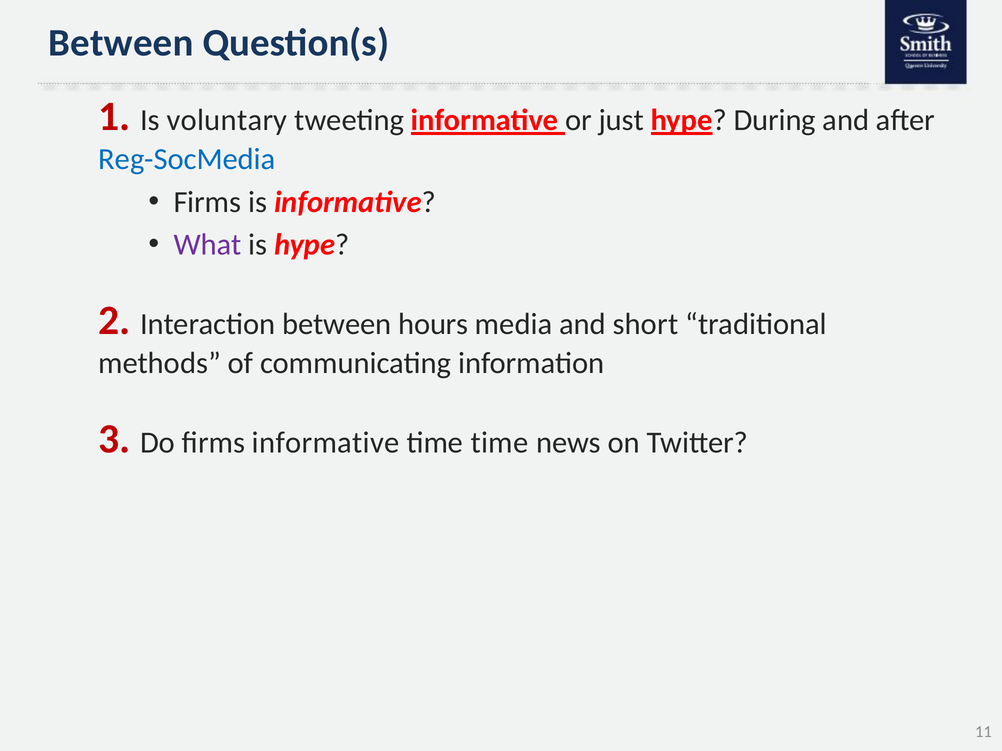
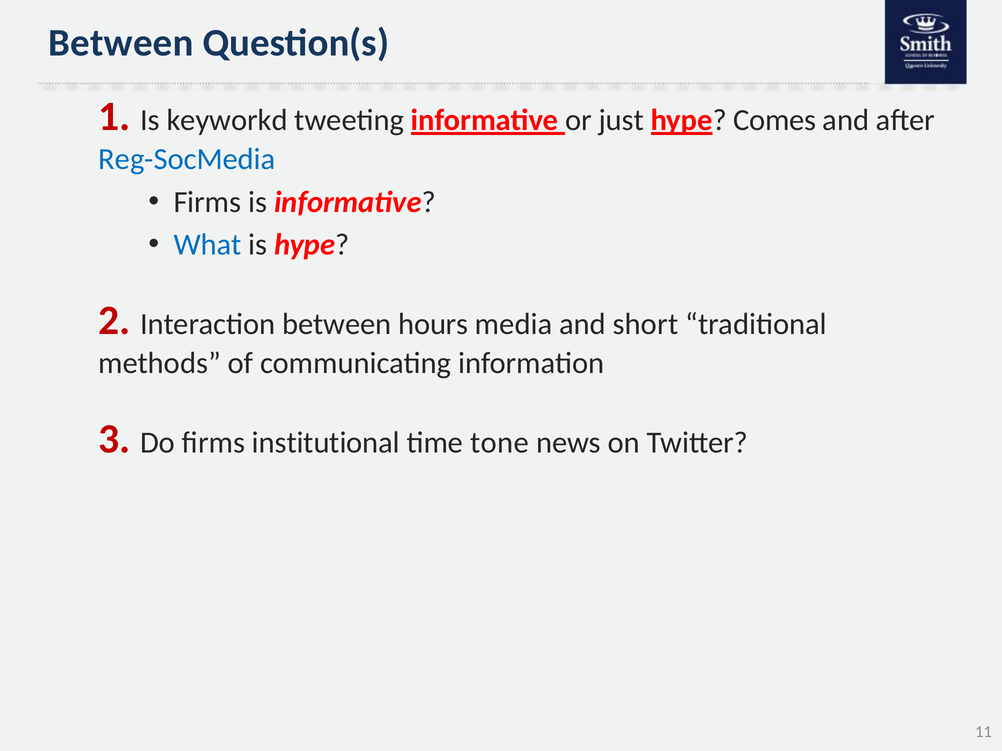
voluntary: voluntary -> keyworkd
During: During -> Comes
What colour: purple -> blue
firms informative: informative -> institutional
time time: time -> tone
